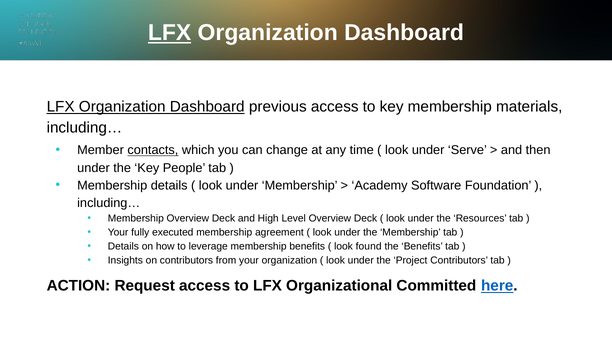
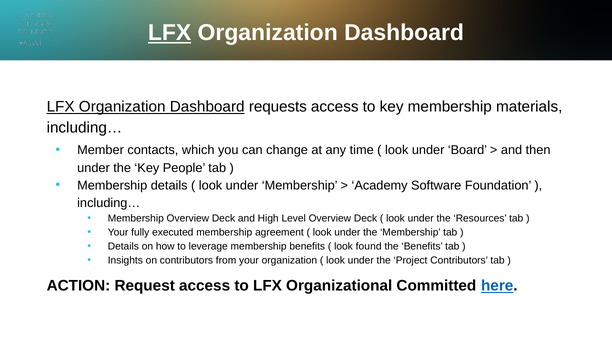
previous: previous -> requests
contacts underline: present -> none
Serve: Serve -> Board
